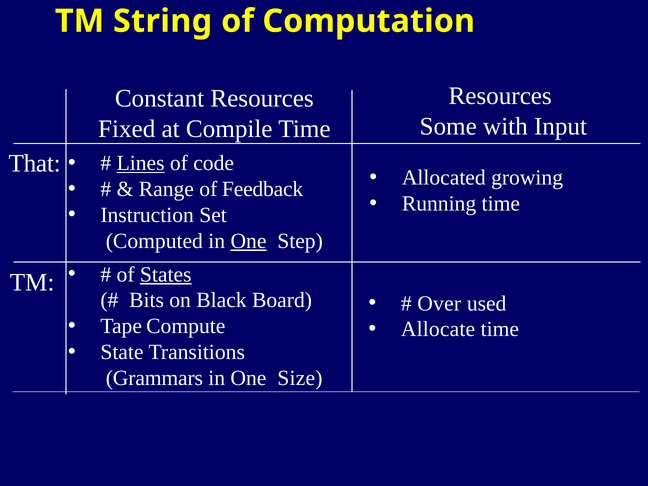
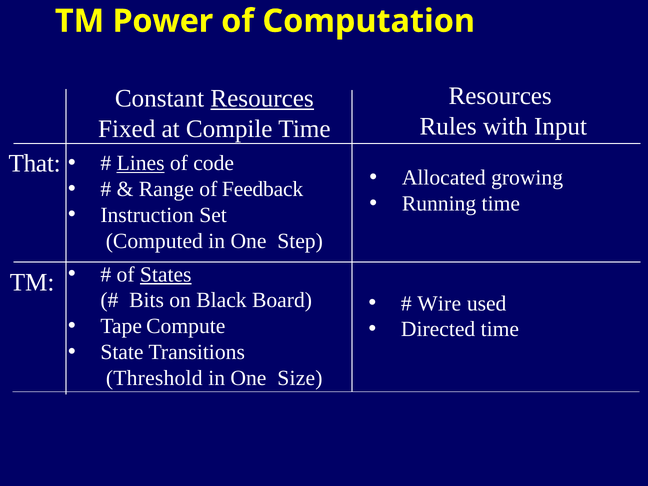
String: String -> Power
Resources at (262, 99) underline: none -> present
Some: Some -> Rules
One at (248, 241) underline: present -> none
Over: Over -> Wire
Allocate: Allocate -> Directed
Grammars: Grammars -> Threshold
